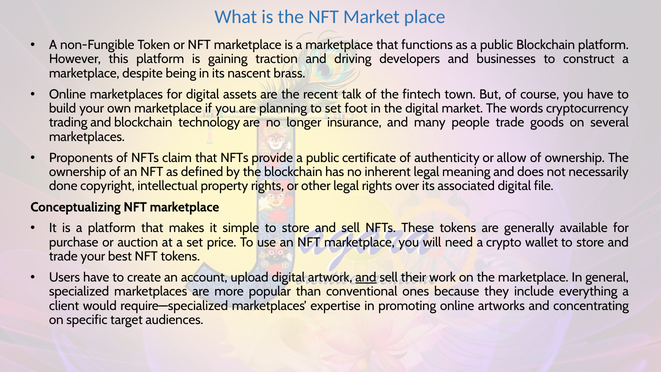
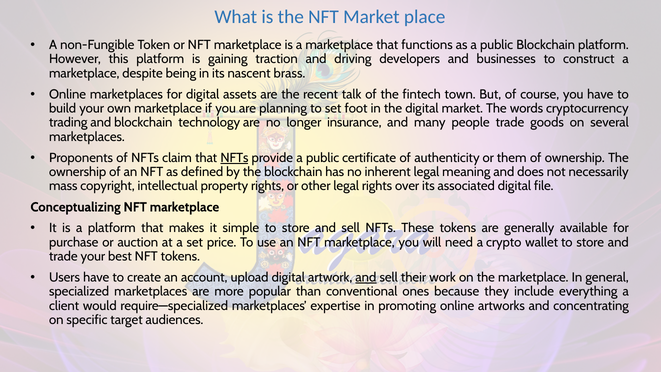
NFTs at (234, 158) underline: none -> present
allow: allow -> them
done: done -> mass
